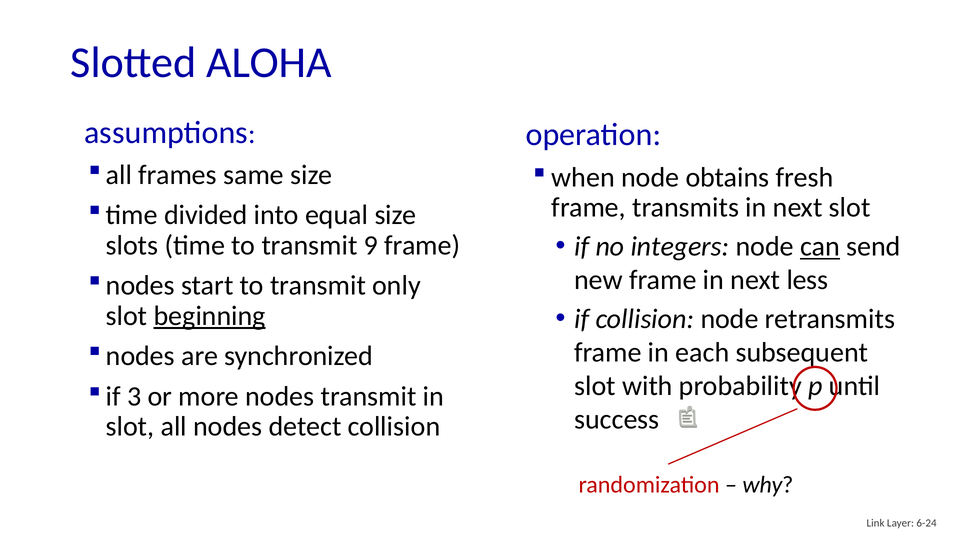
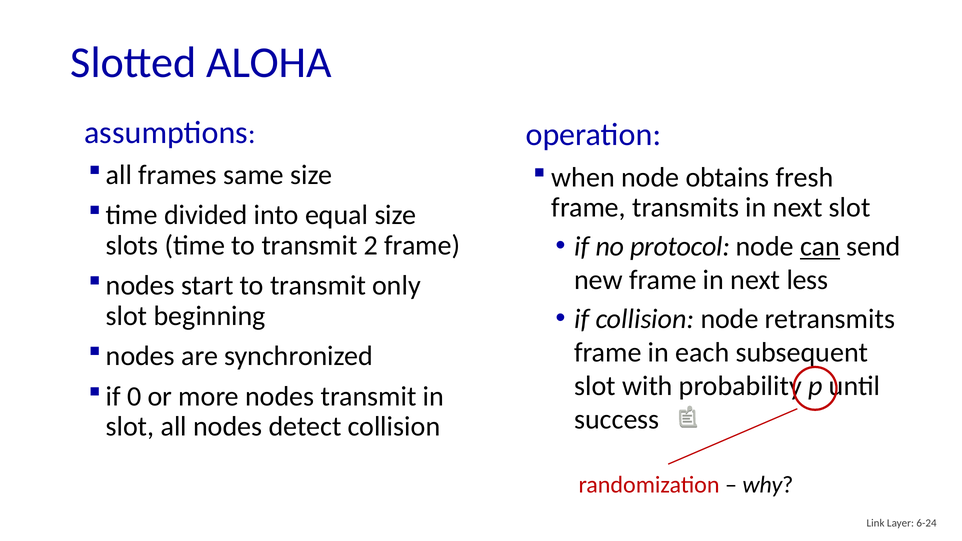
integers: integers -> protocol
9: 9 -> 2
beginning underline: present -> none
3: 3 -> 0
